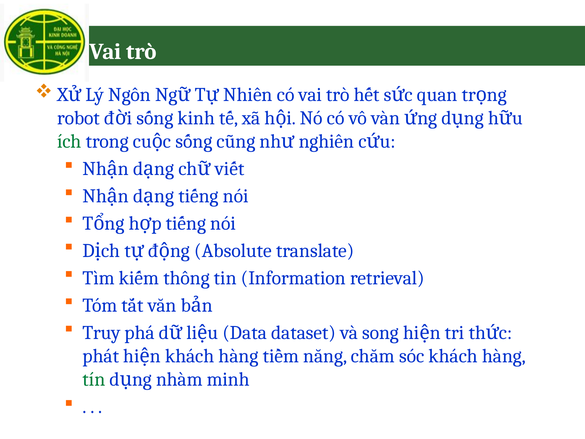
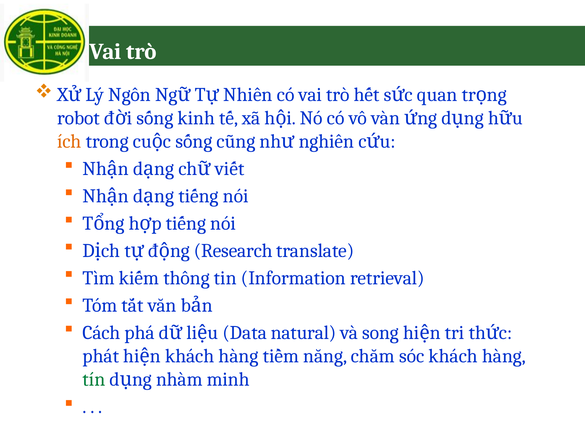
ích colour: green -> orange
Absolute: Absolute -> Research
Truy: Truy -> Cách
dataset: dataset -> natural
